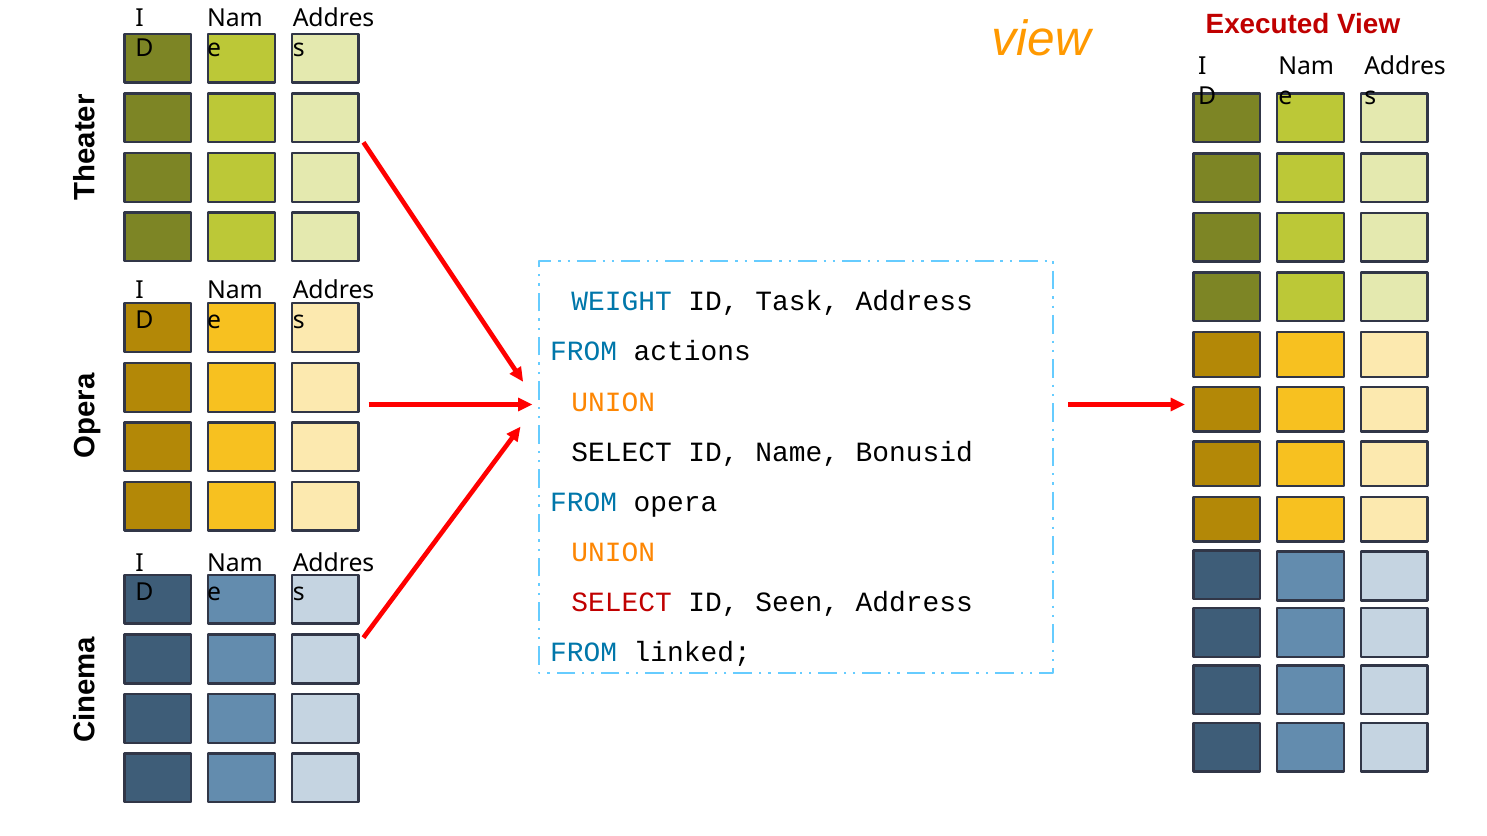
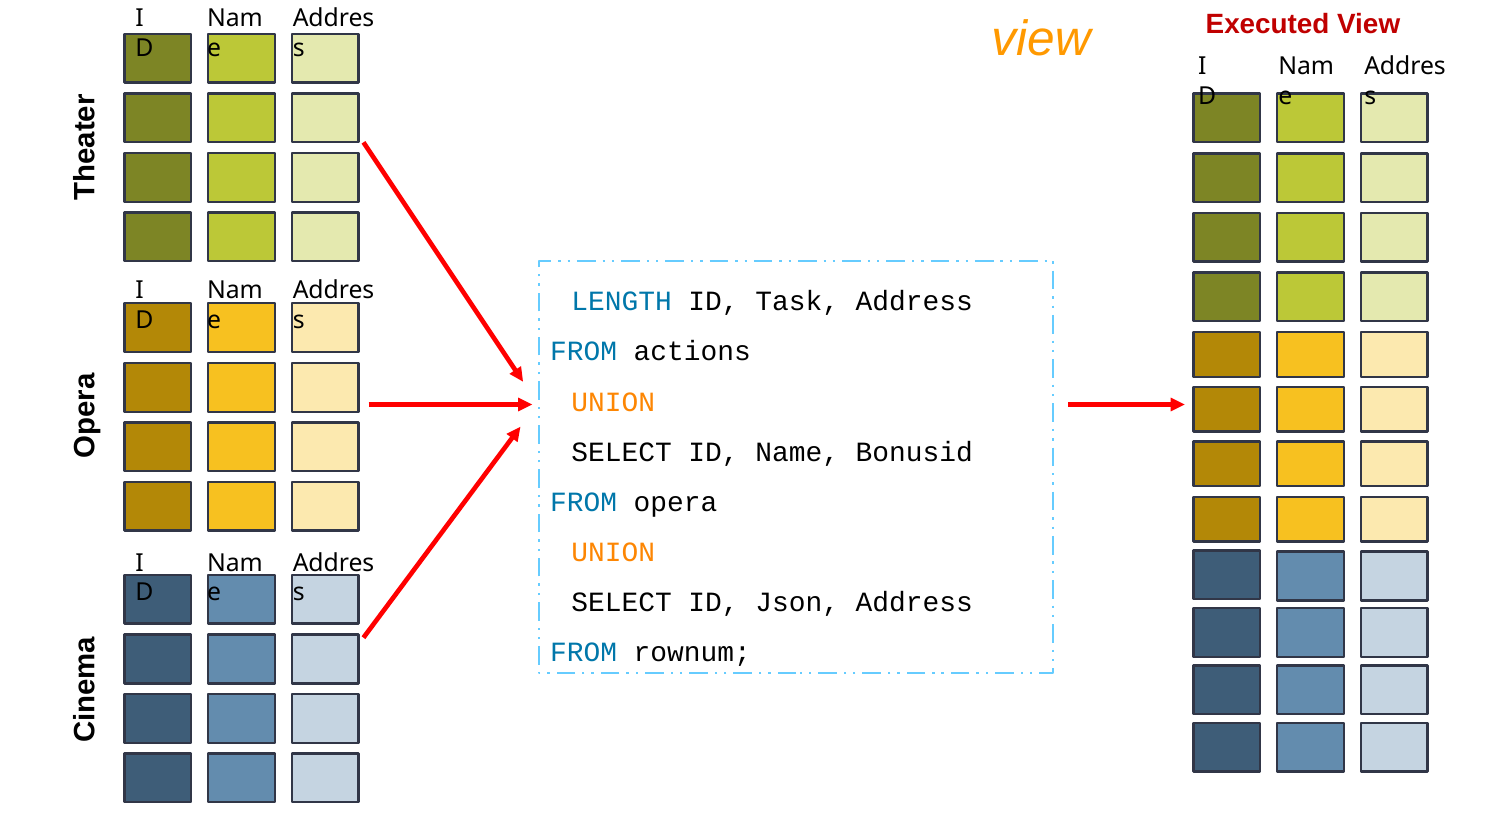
WEIGHT: WEIGHT -> LENGTH
SELECT at (622, 603) colour: red -> black
Seen: Seen -> Json
linked: linked -> rownum
